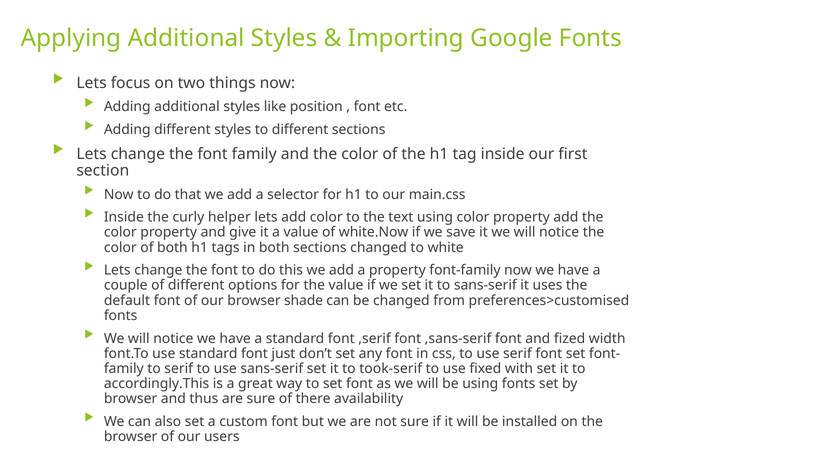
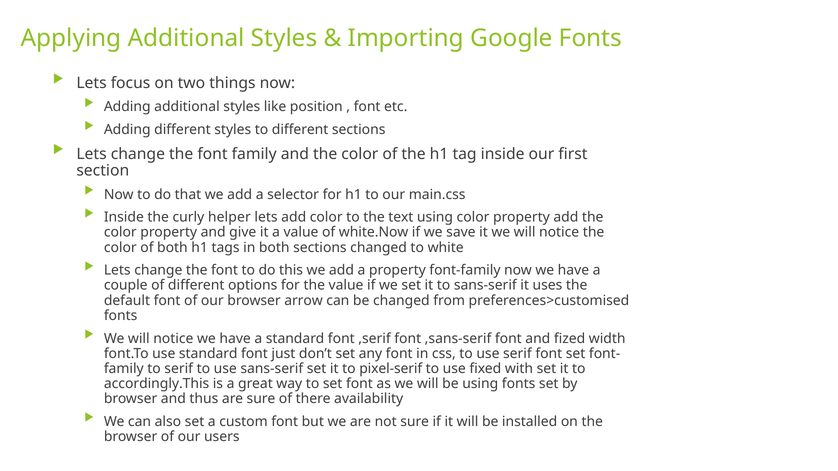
shade: shade -> arrow
took-serif: took-serif -> pixel-serif
